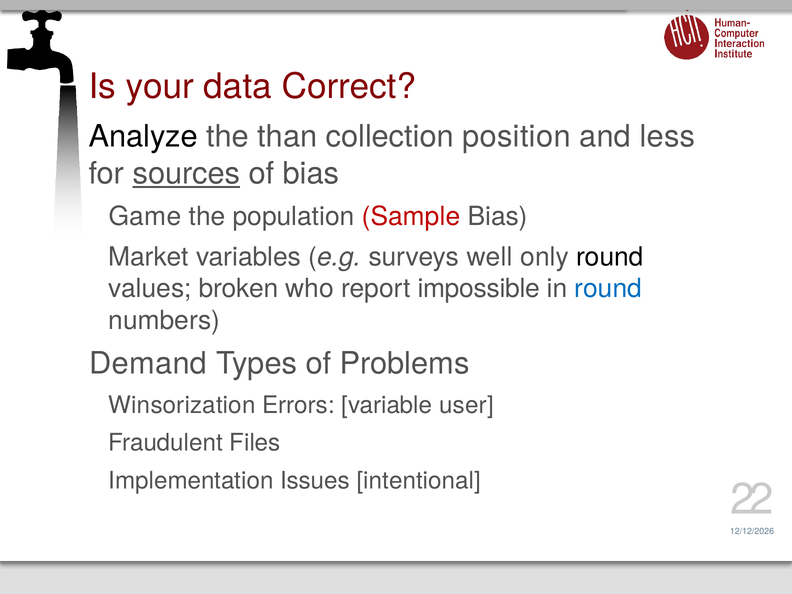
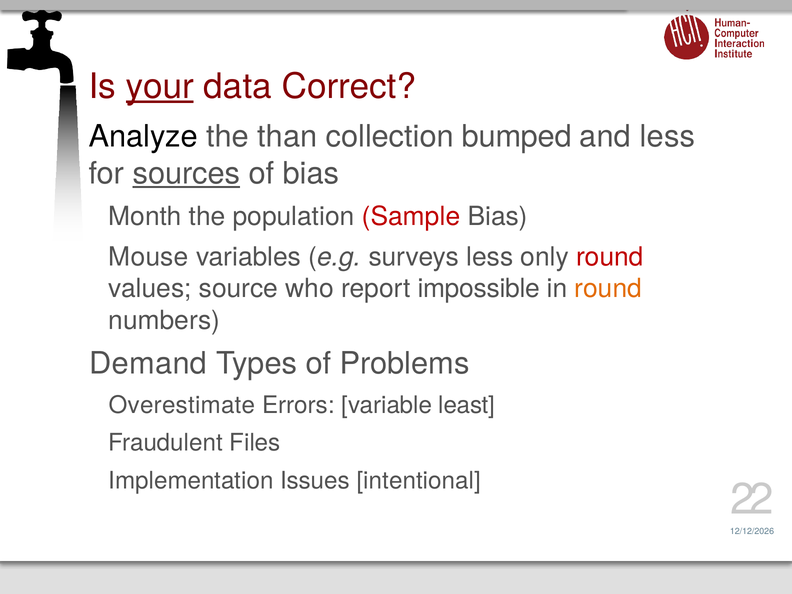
your underline: none -> present
position: position -> bumped
Game: Game -> Month
Market: Market -> Mouse
surveys well: well -> less
round at (610, 257) colour: black -> red
broken: broken -> source
round at (608, 289) colour: blue -> orange
Winsorization: Winsorization -> Overestimate
user: user -> least
